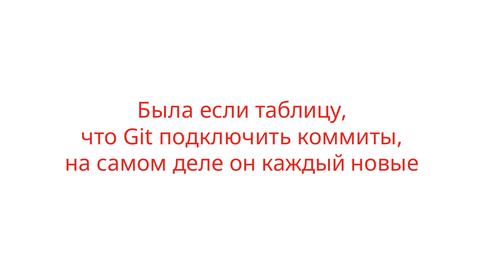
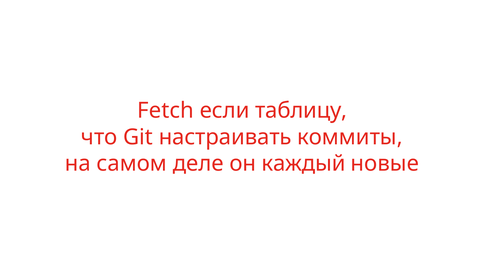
Была: Была -> Fetch
подключить: подключить -> настраивать
